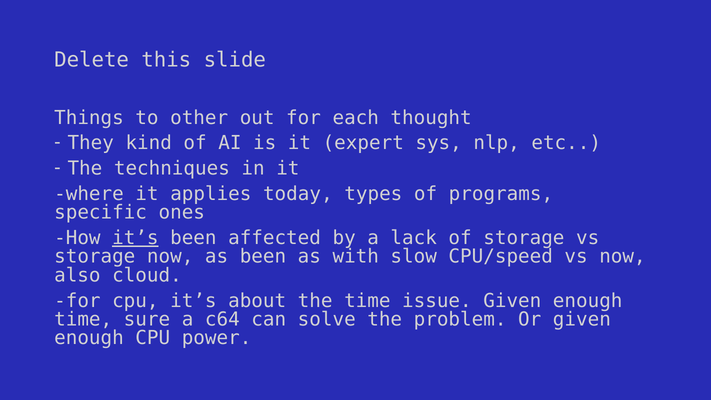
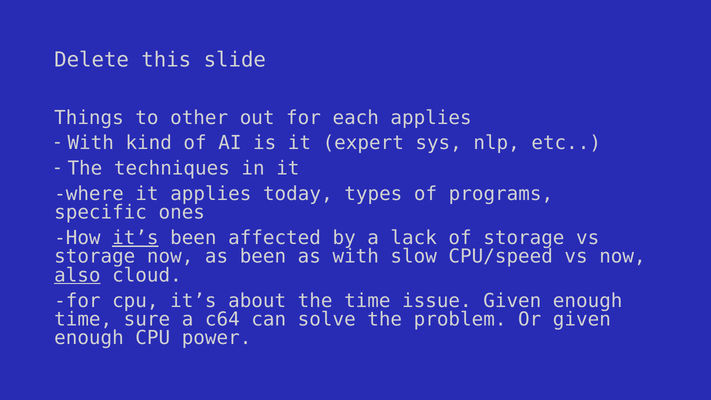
each thought: thought -> applies
They at (91, 143): They -> With
also underline: none -> present
